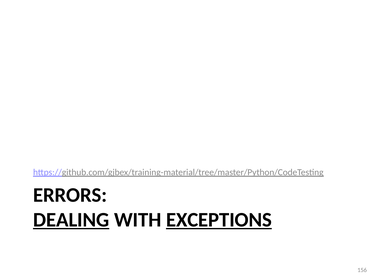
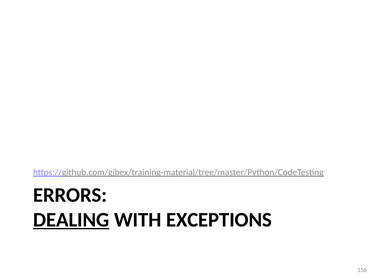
EXCEPTIONS underline: present -> none
